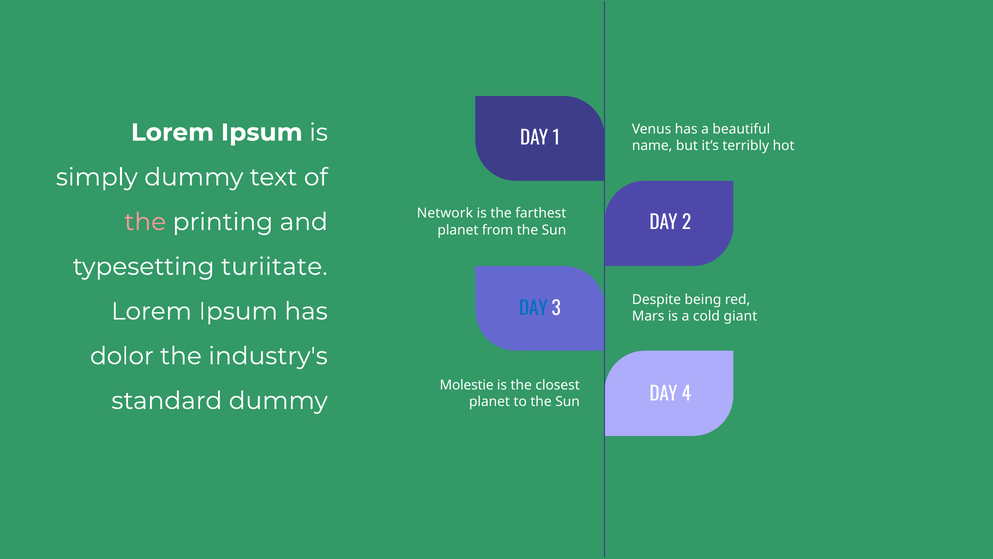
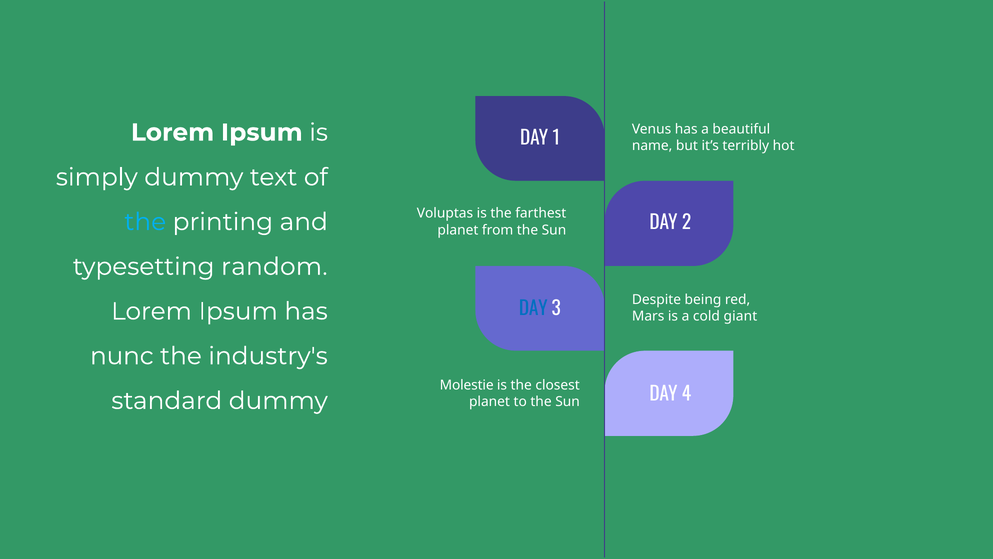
Network: Network -> Voluptas
the at (145, 222) colour: pink -> light blue
turiitate: turiitate -> random
dolor: dolor -> nunc
